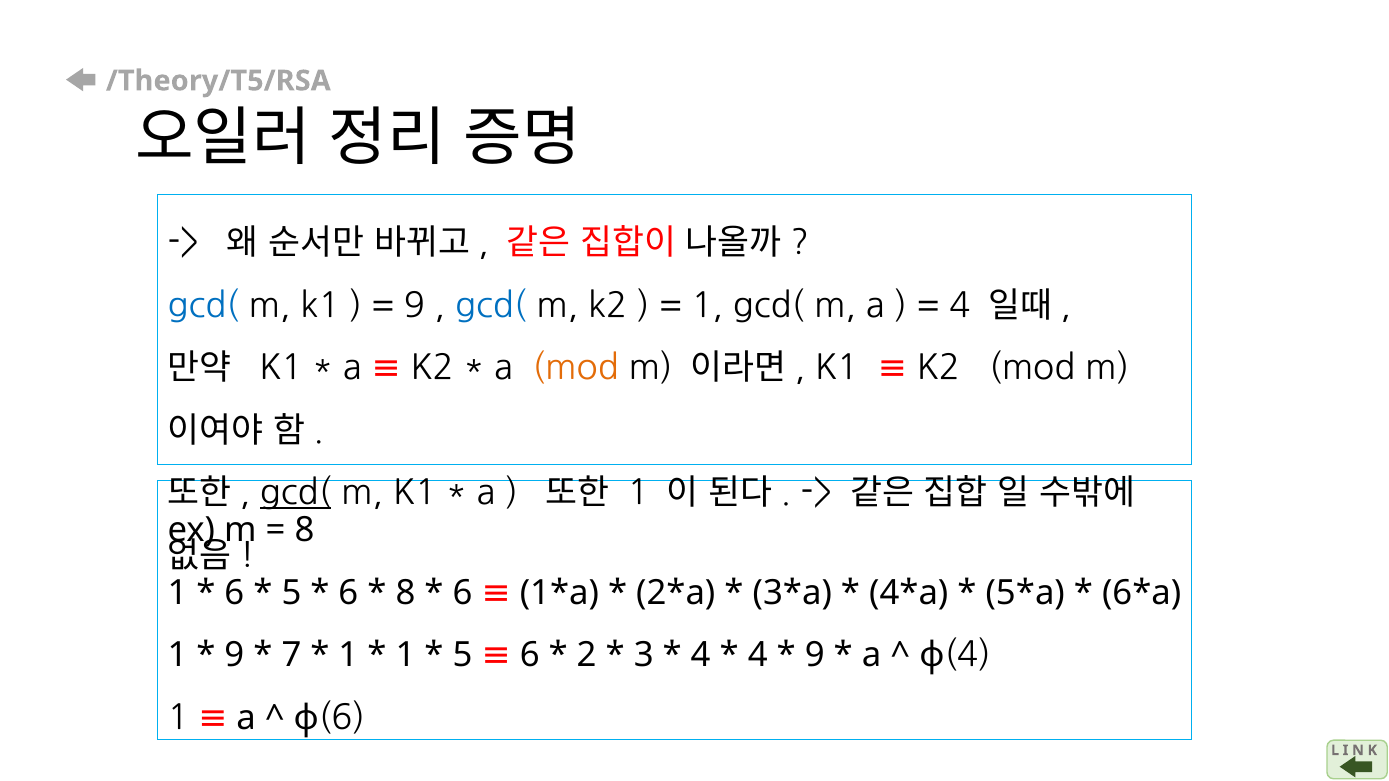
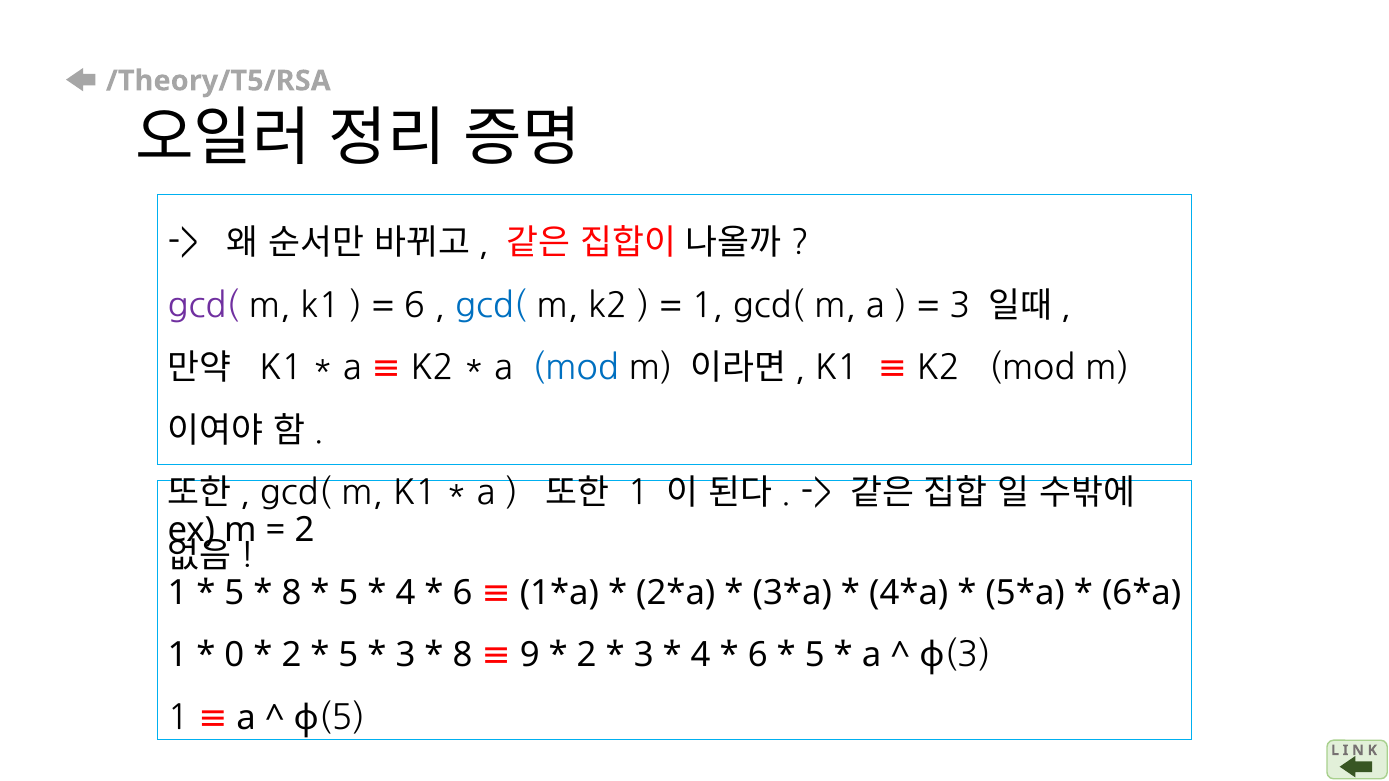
gcd( at (203, 306) colour: blue -> purple
9 at (415, 306): 9 -> 6
4 at (960, 306): 4 -> 3
mod at (576, 368) colour: orange -> blue
gcd( at (296, 493) underline: present -> none
8 at (305, 530): 8 -> 2
6 at (234, 593): 6 -> 5
5 at (291, 593): 5 -> 8
6 at (348, 593): 6 -> 5
8 at (405, 593): 8 -> 4
9 at (234, 655): 9 -> 0
7 at (291, 655): 7 -> 2
1 at (348, 655): 1 -> 5
1 at (405, 655): 1 -> 3
5 at (463, 655): 5 -> 8
6 at (530, 655): 6 -> 9
4 at (758, 655): 4 -> 6
9 at (815, 655): 9 -> 5
4 at (968, 655): 4 -> 3
6 at (342, 718): 6 -> 5
